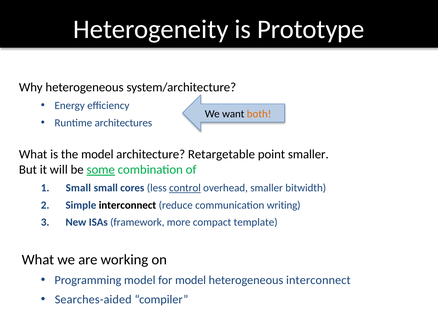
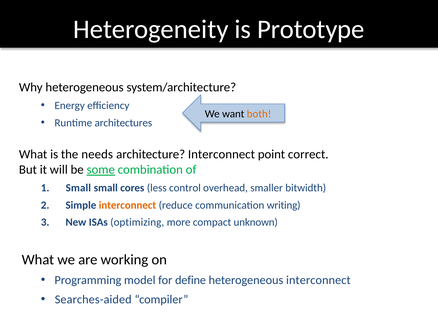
the model: model -> needs
architecture Retargetable: Retargetable -> Interconnect
point smaller: smaller -> correct
control underline: present -> none
interconnect at (127, 205) colour: black -> orange
framework: framework -> optimizing
template: template -> unknown
for model: model -> define
